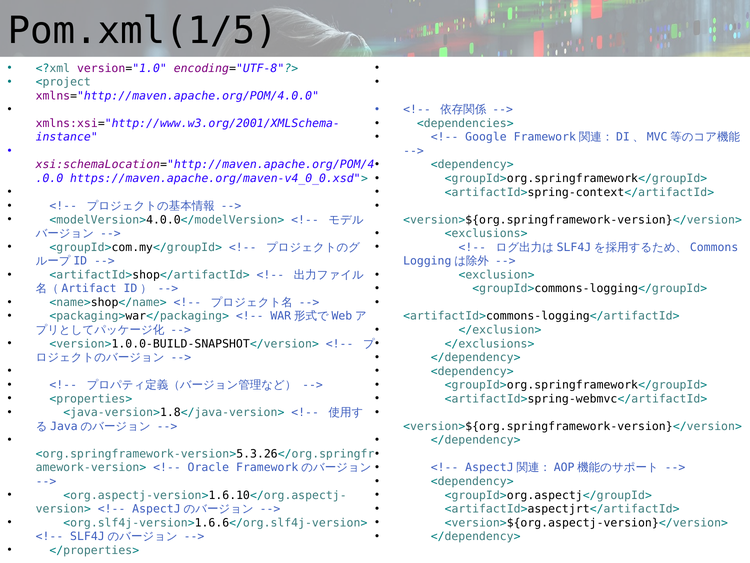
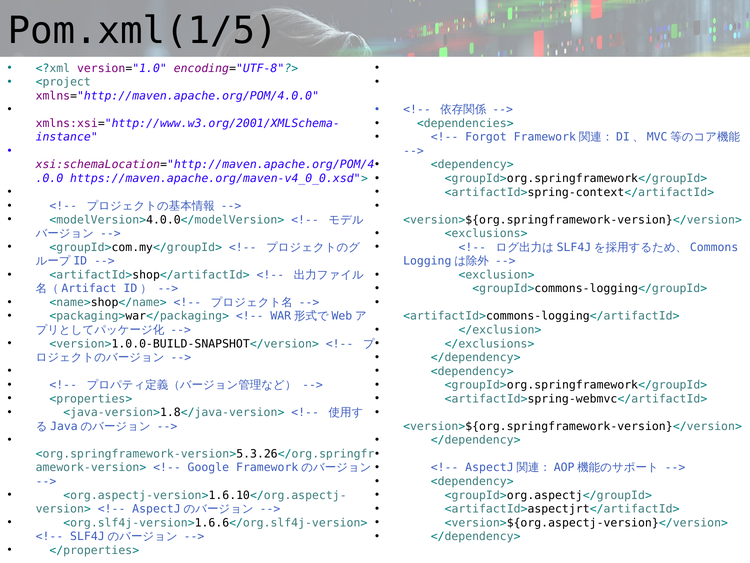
Google: Google -> Forgot
Oracle: Oracle -> Google
